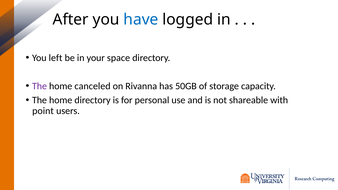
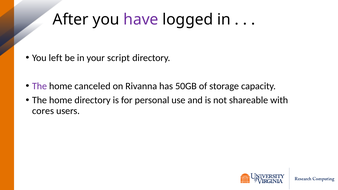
have colour: blue -> purple
space: space -> script
point: point -> cores
